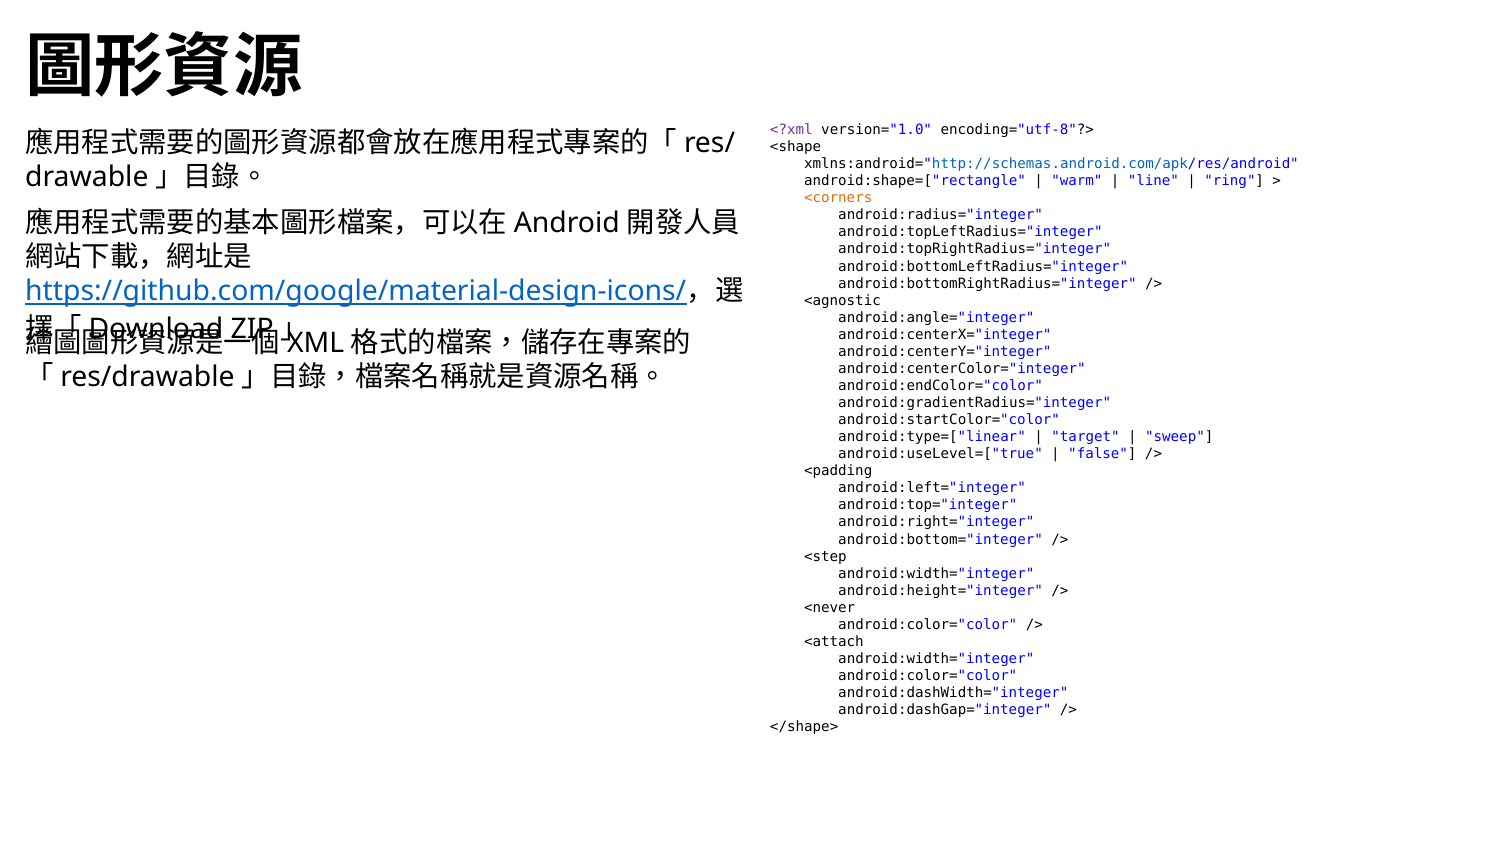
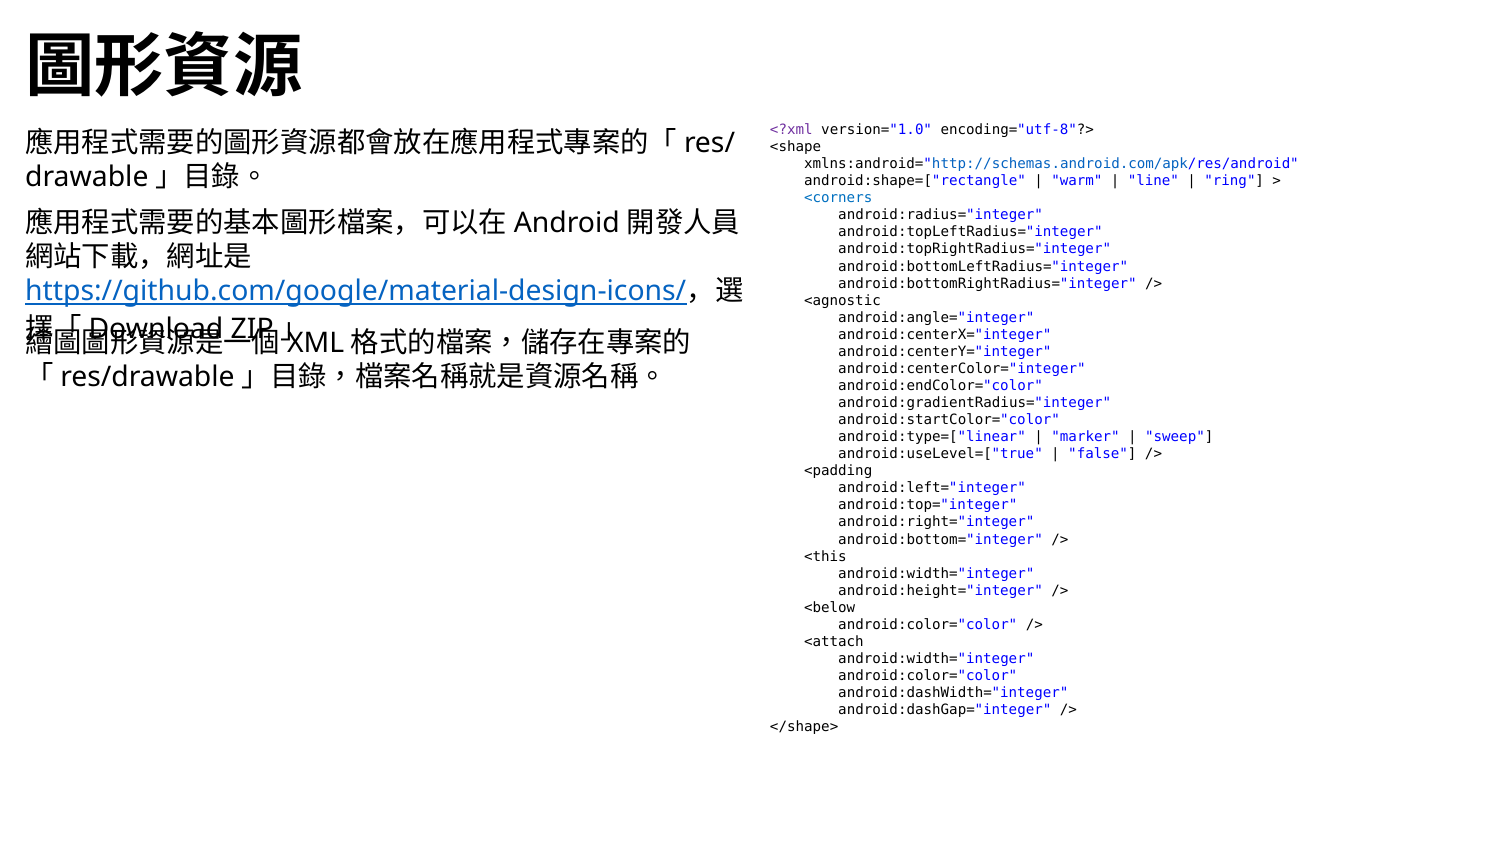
<corners colour: orange -> blue
target: target -> marker
<step: <step -> <this
<never: <never -> <below
